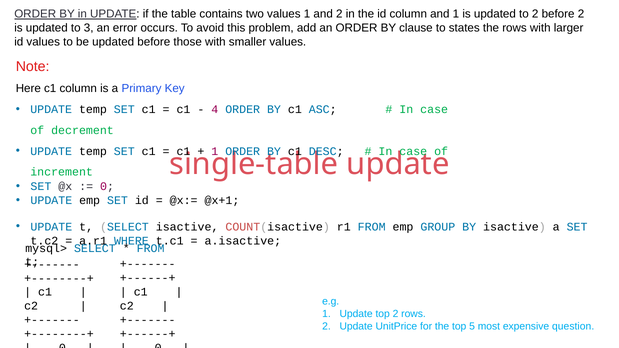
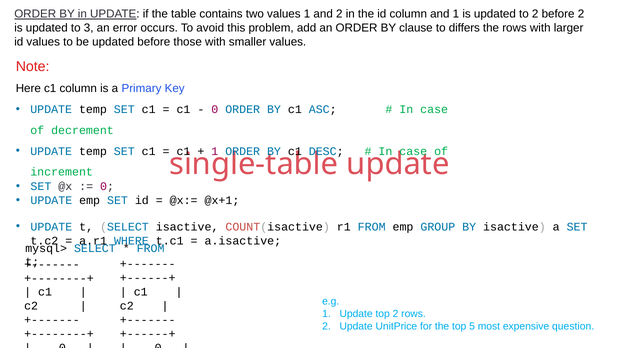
states: states -> differs
4 at (215, 110): 4 -> 0
